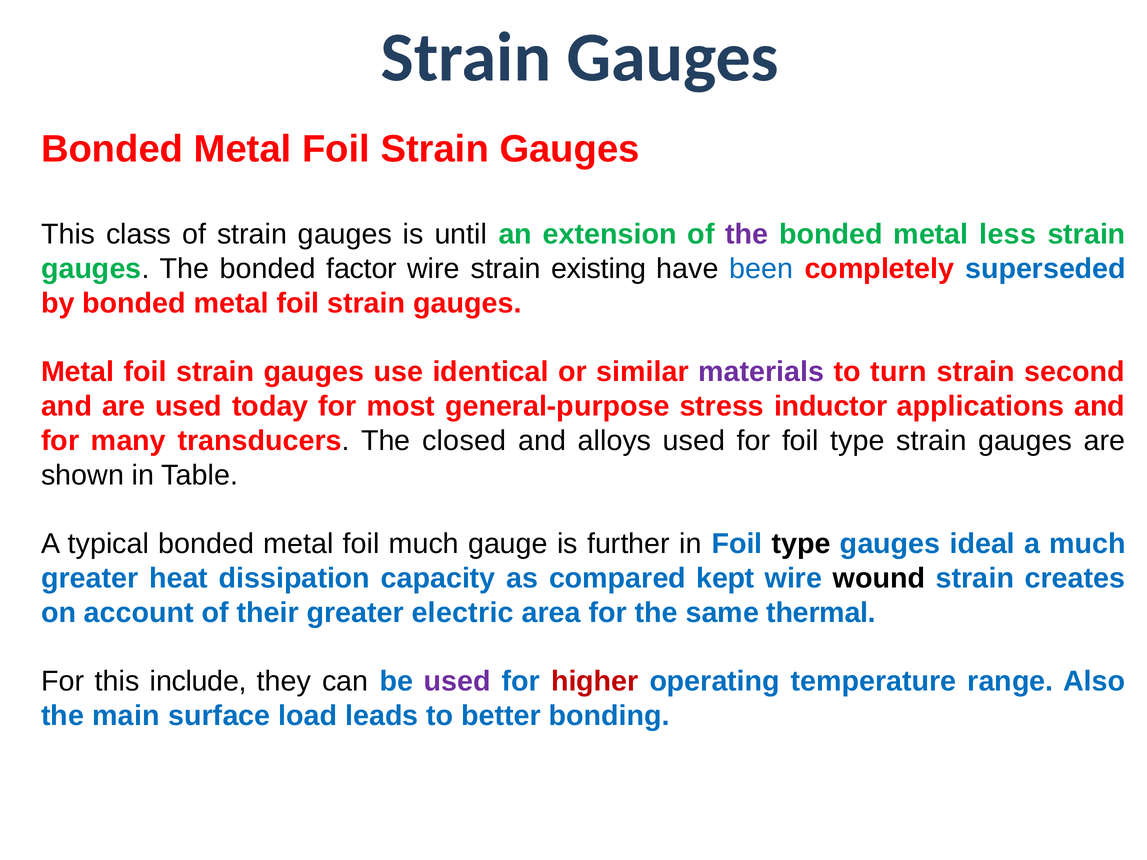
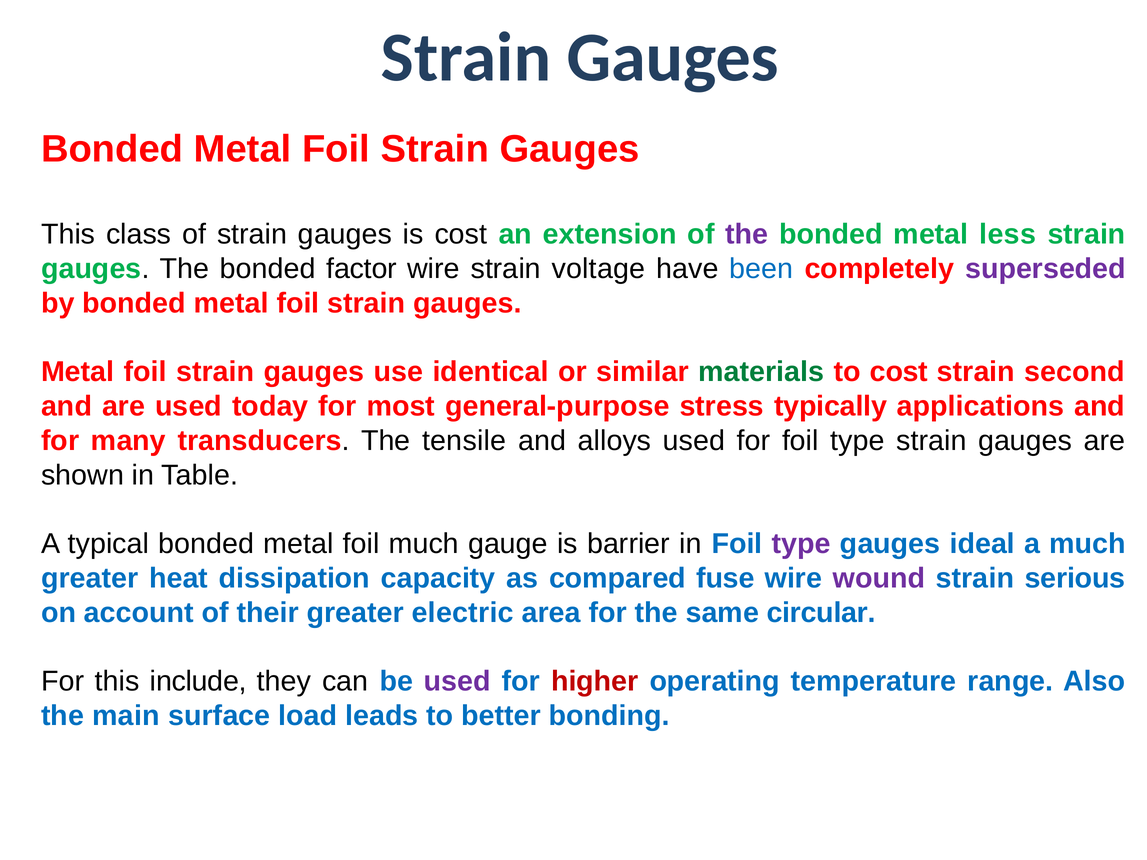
is until: until -> cost
existing: existing -> voltage
superseded colour: blue -> purple
materials colour: purple -> green
to turn: turn -> cost
inductor: inductor -> typically
closed: closed -> tensile
further: further -> barrier
type at (801, 544) colour: black -> purple
kept: kept -> fuse
wound colour: black -> purple
creates: creates -> serious
thermal: thermal -> circular
